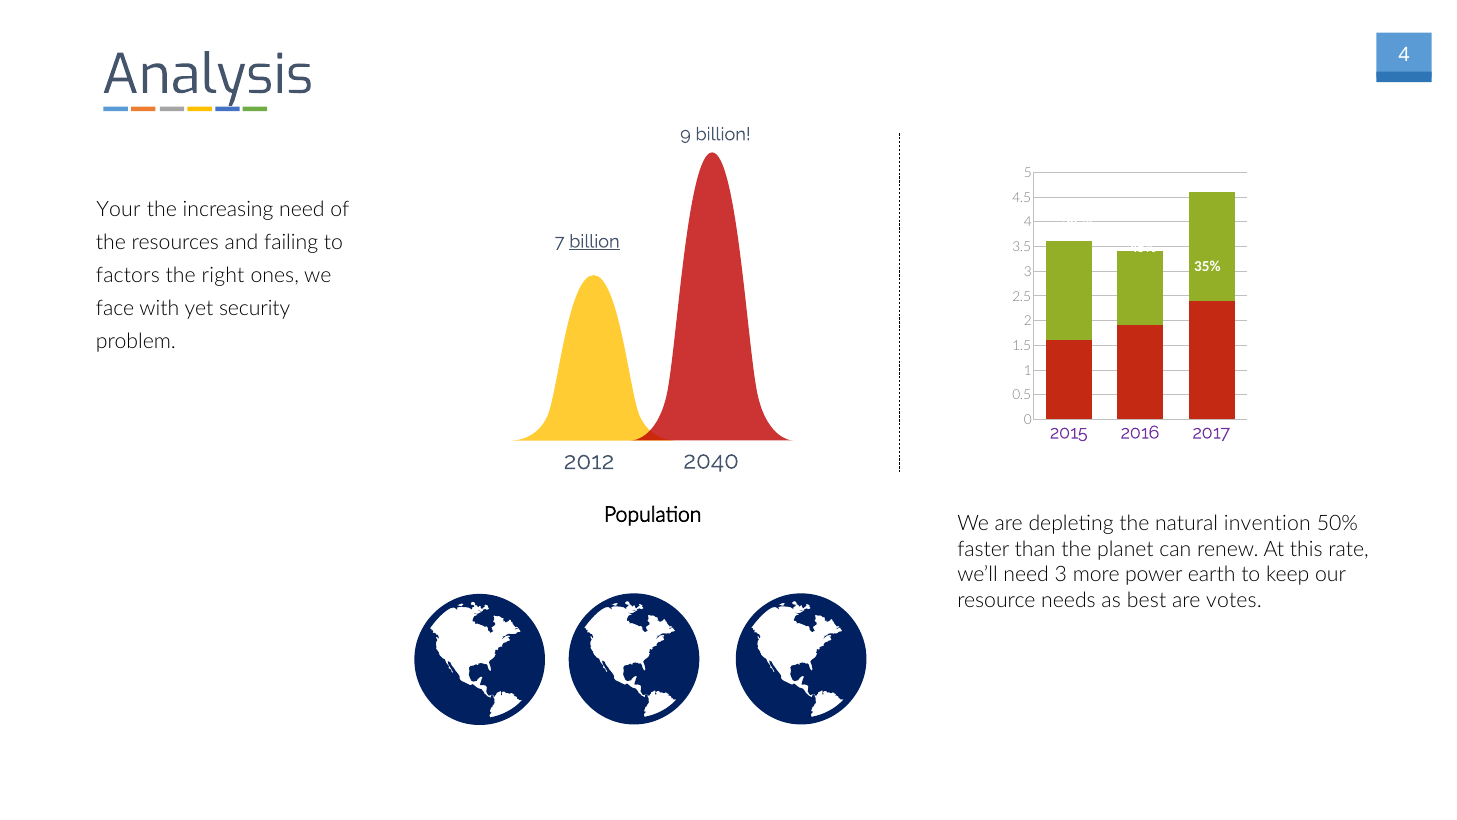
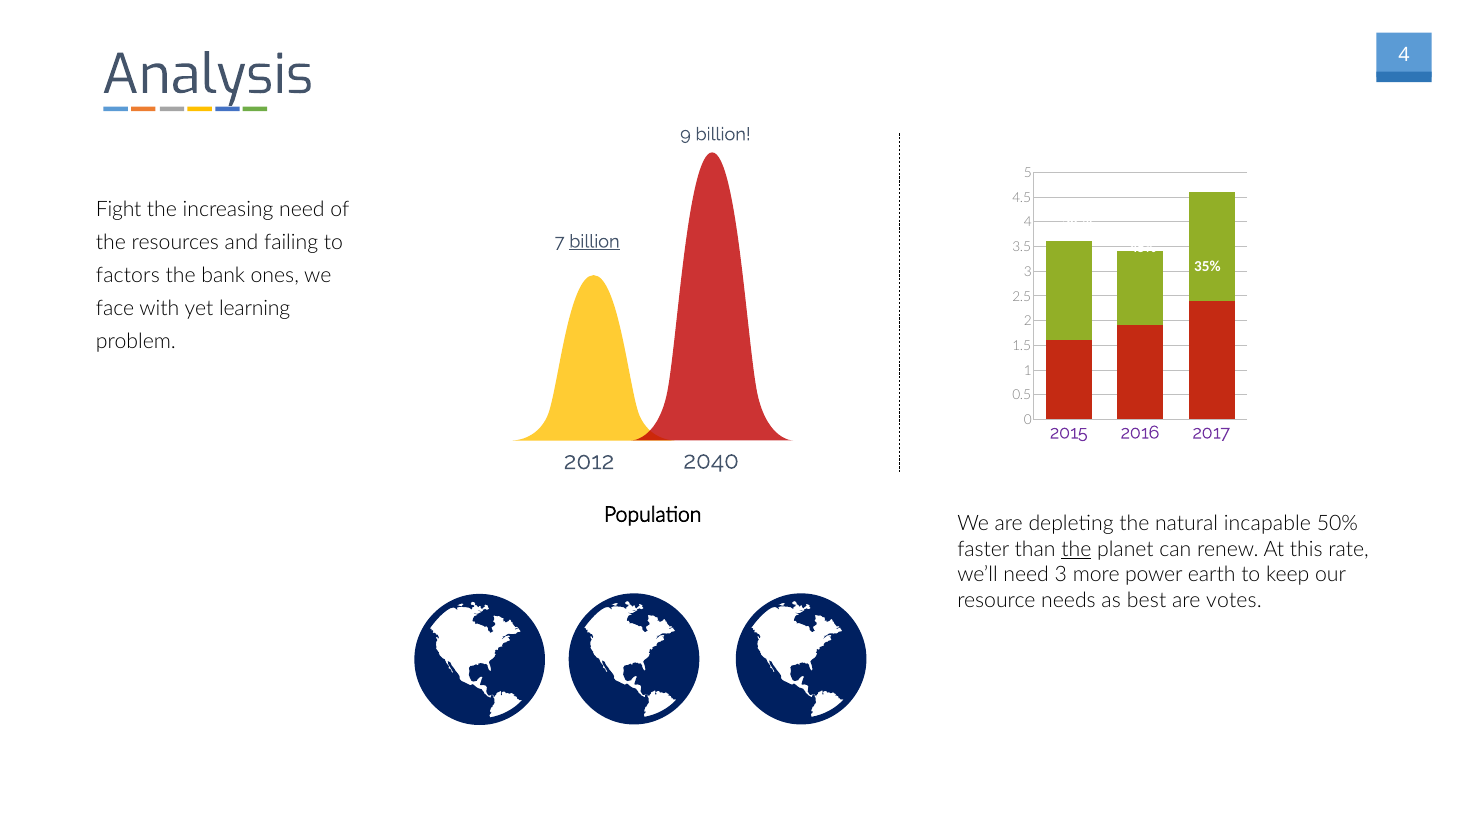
Your: Your -> Fight
right: right -> bank
security: security -> learning
invention: invention -> incapable
the at (1076, 549) underline: none -> present
